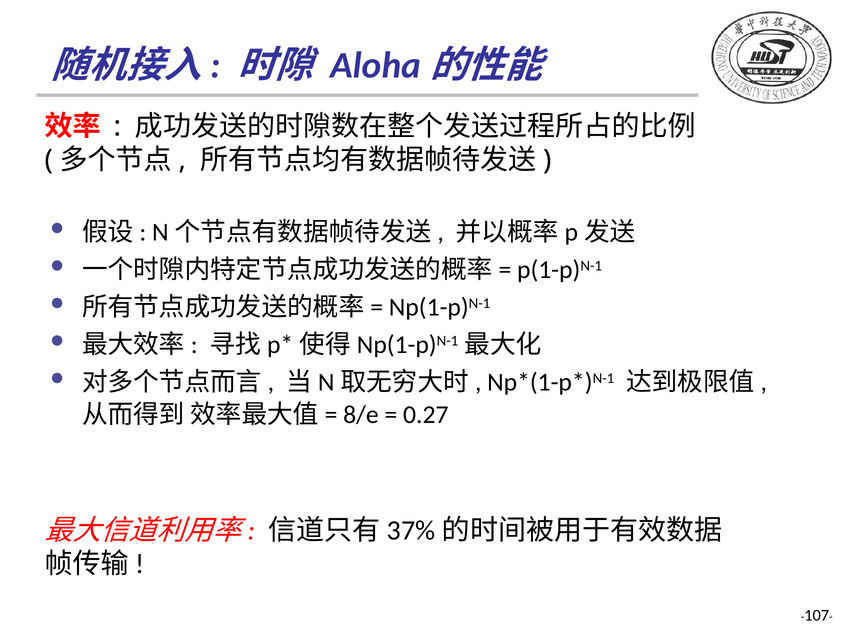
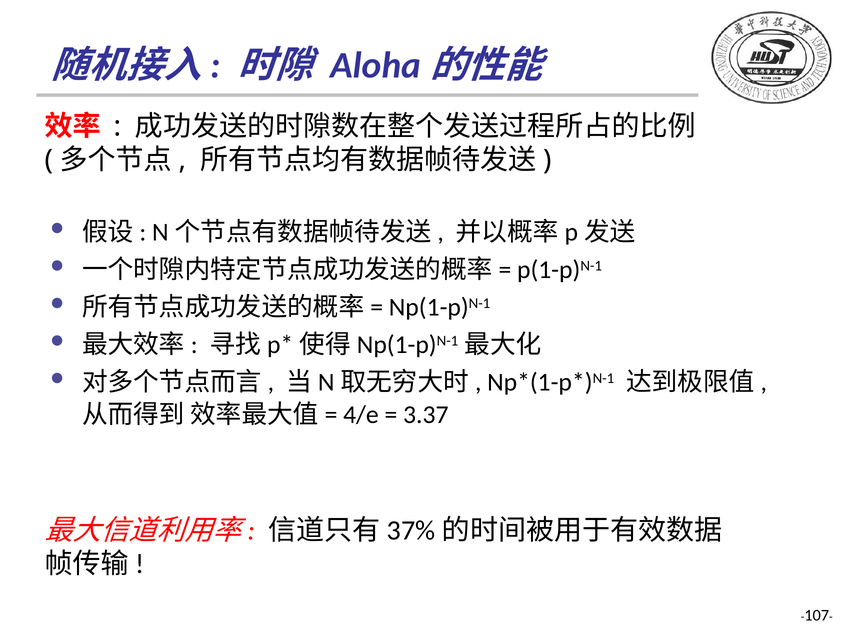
8/e: 8/e -> 4/e
0.27: 0.27 -> 3.37
